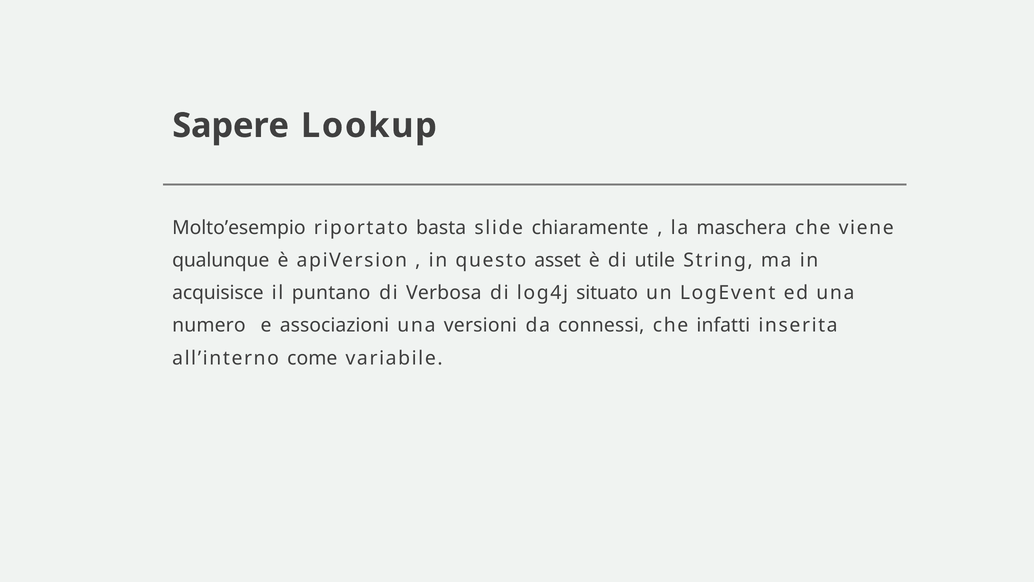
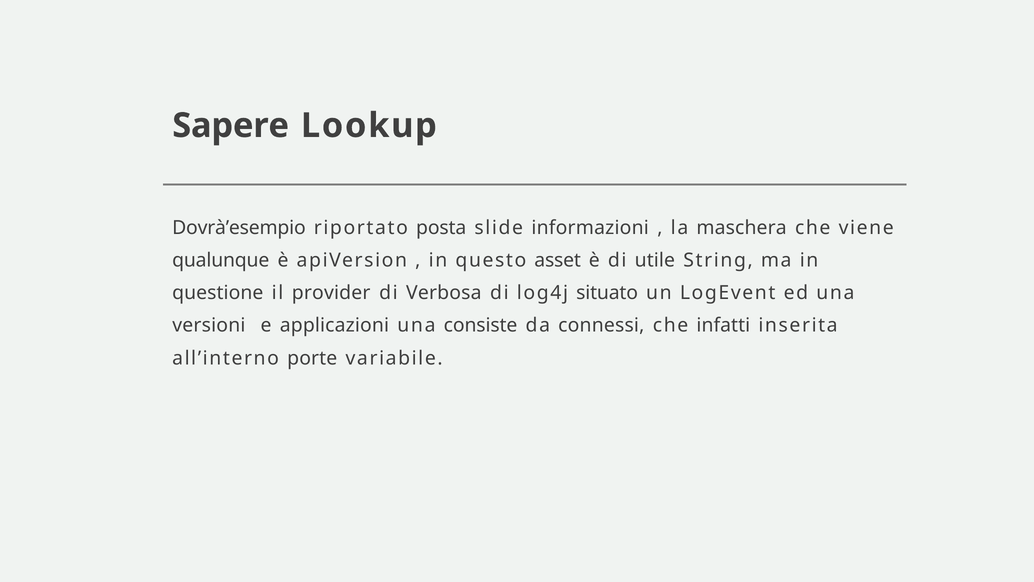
Molto’esempio: Molto’esempio -> Dovrà’esempio
basta: basta -> posta
chiaramente: chiaramente -> informazioni
acquisisce: acquisisce -> questione
puntano: puntano -> provider
numero: numero -> versioni
associazioni: associazioni -> applicazioni
versioni: versioni -> consiste
come: come -> porte
